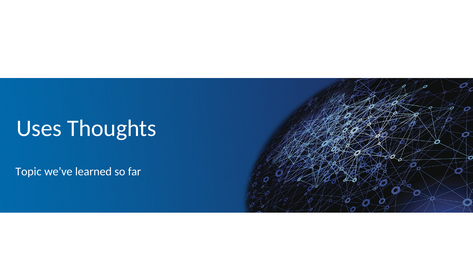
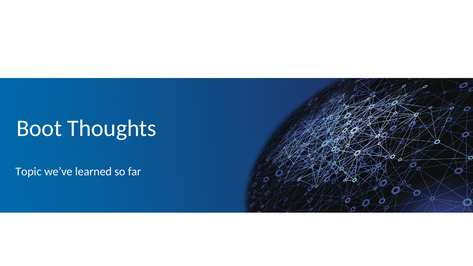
Uses: Uses -> Boot
